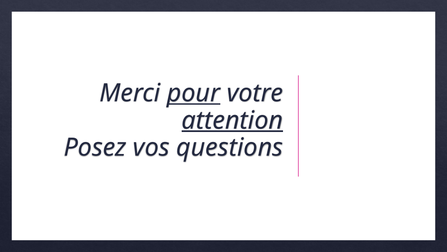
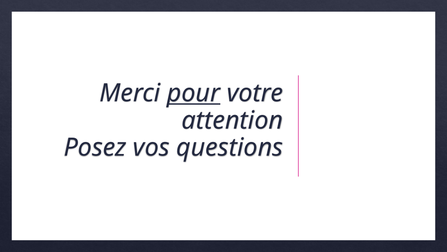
attention underline: present -> none
